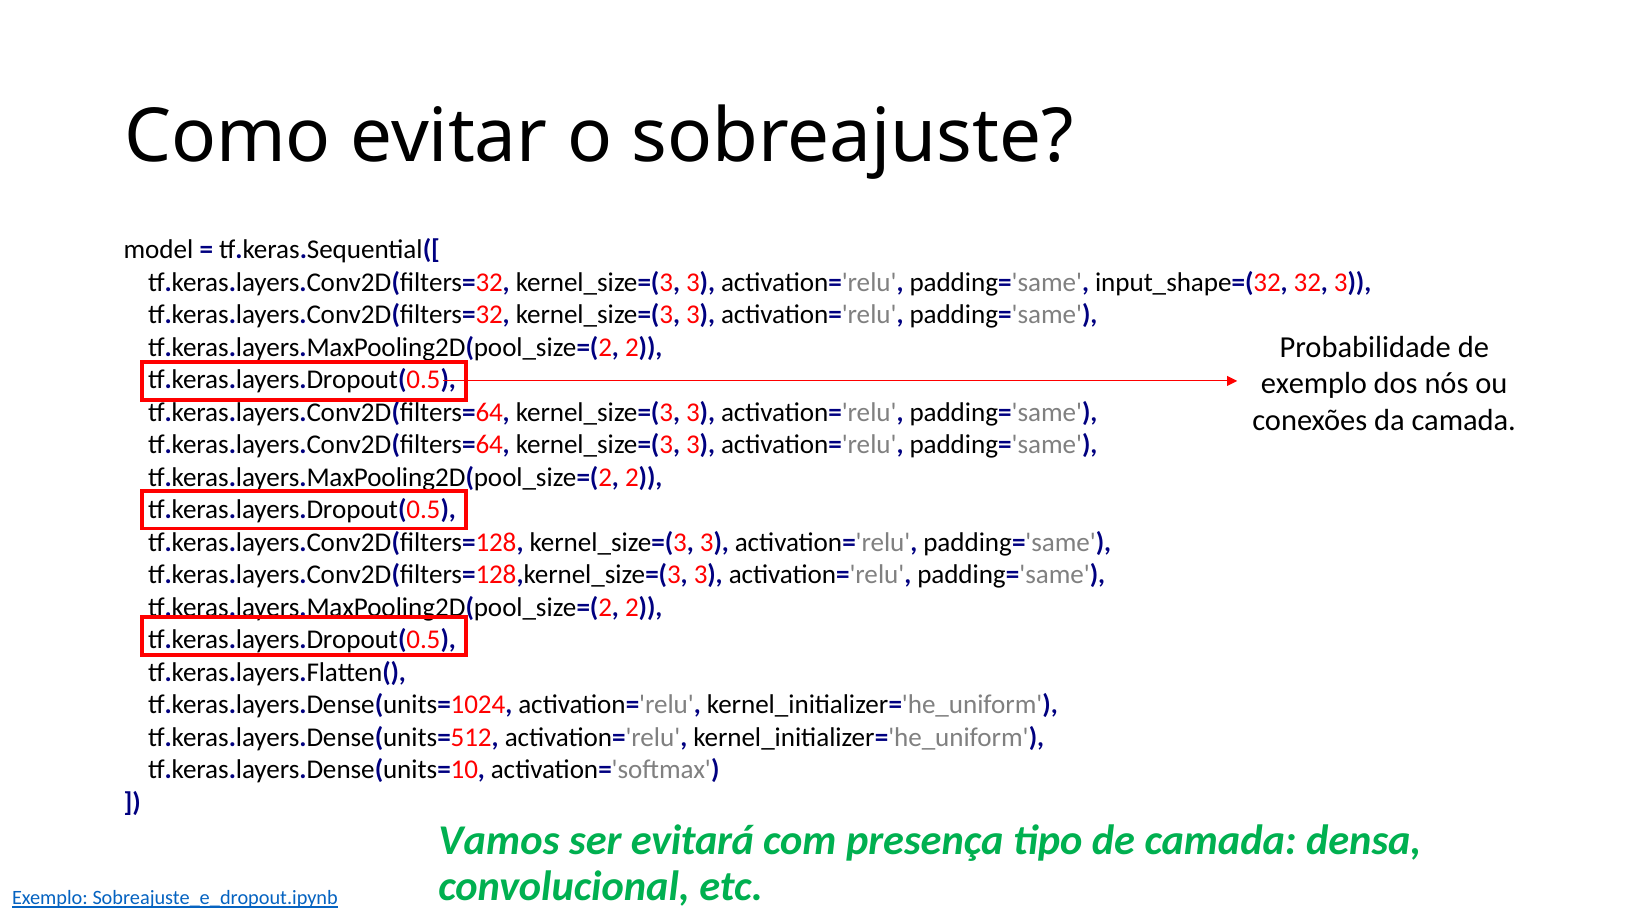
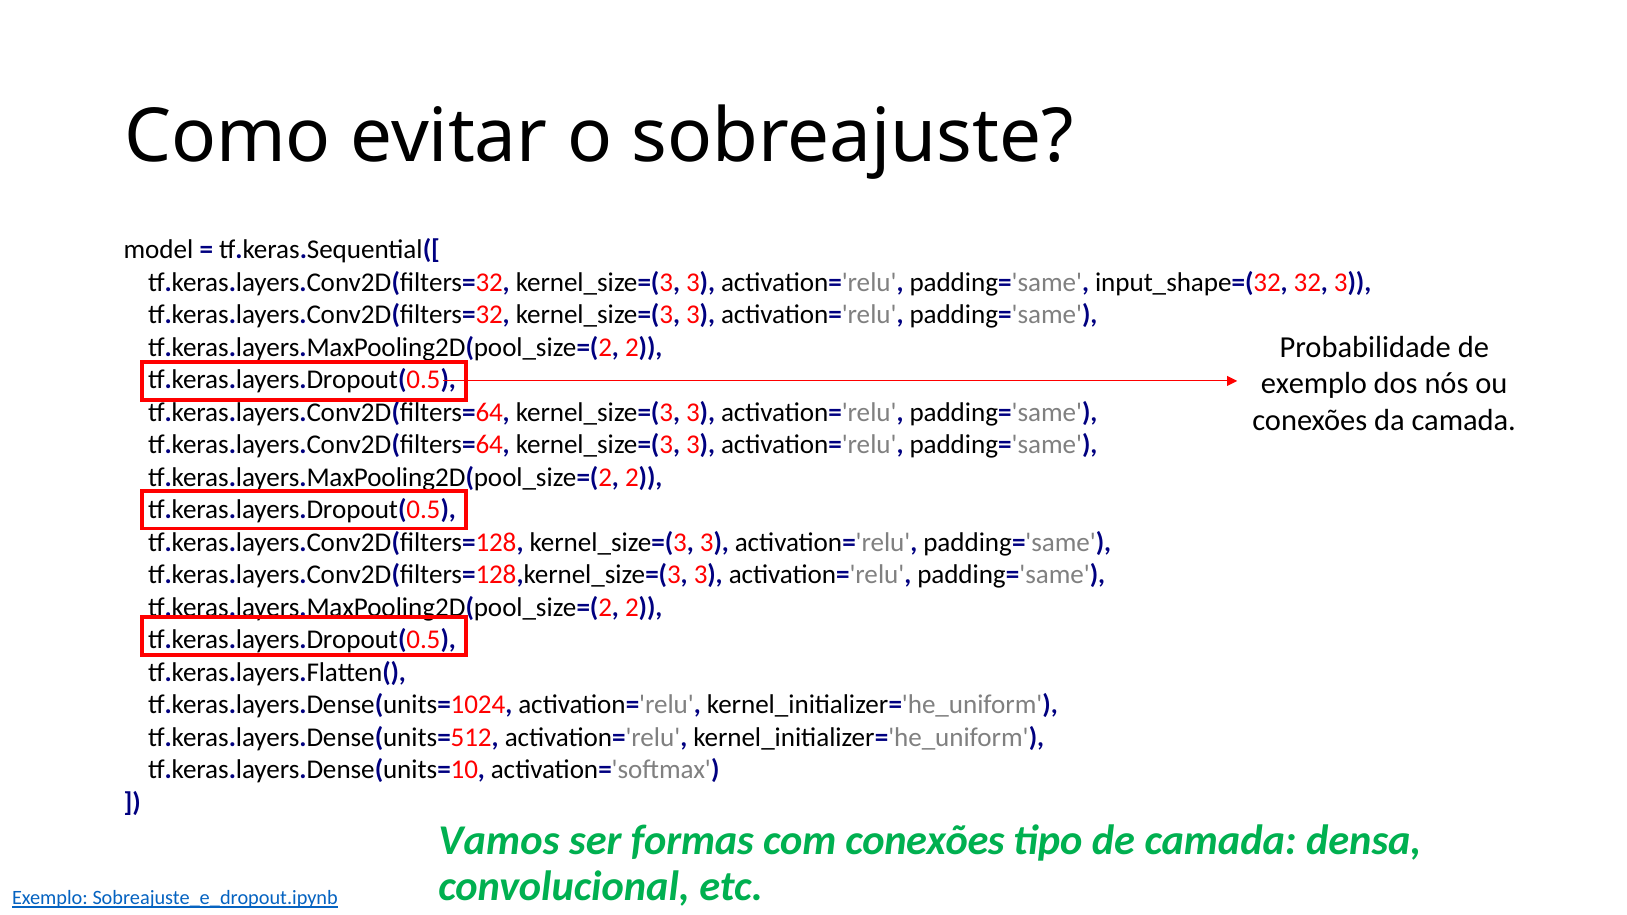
evitará: evitará -> formas
com presença: presença -> conexões
